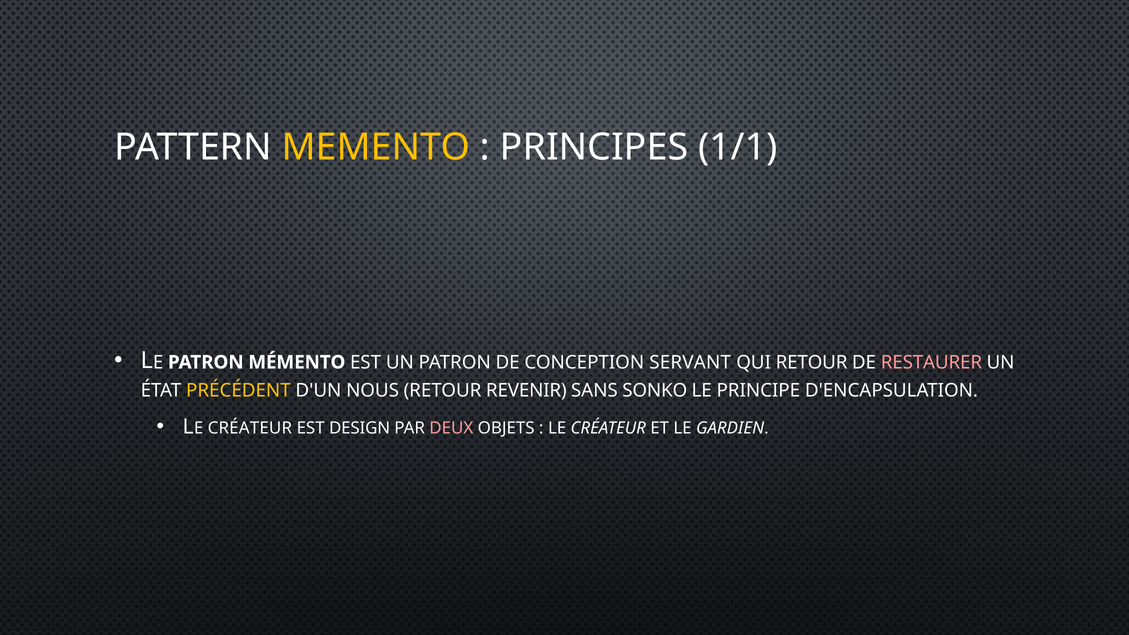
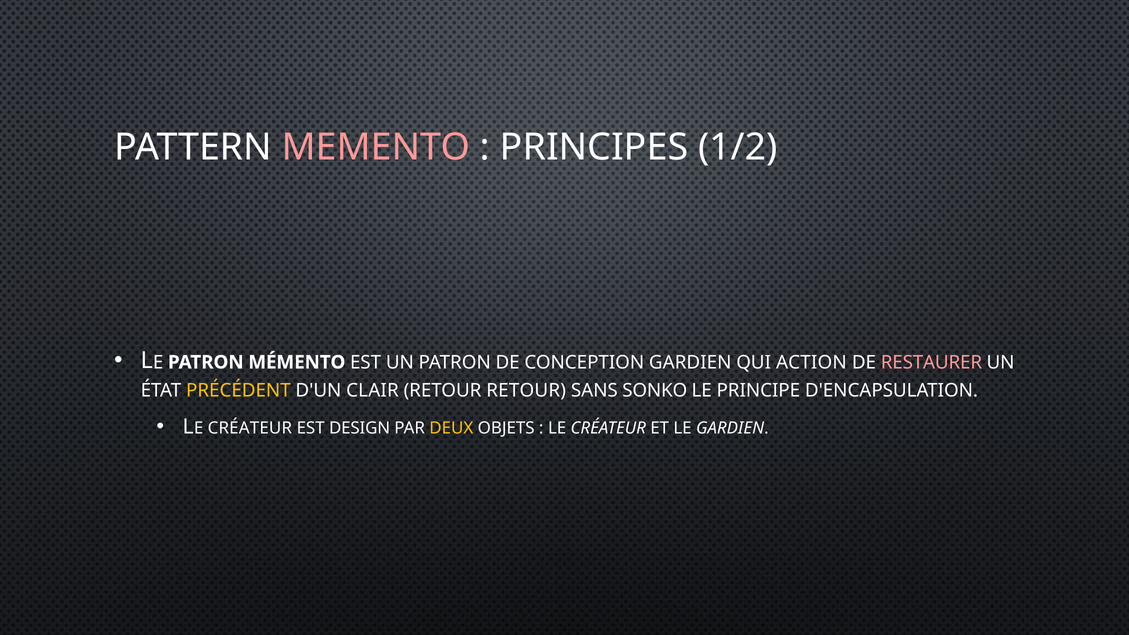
MEMENTO colour: yellow -> pink
1/1: 1/1 -> 1/2
CONCEPTION SERVANT: SERVANT -> GARDIEN
QUI RETOUR: RETOUR -> ACTION
NOUS: NOUS -> CLAIR
RETOUR REVENIR: REVENIR -> RETOUR
DEUX colour: pink -> yellow
